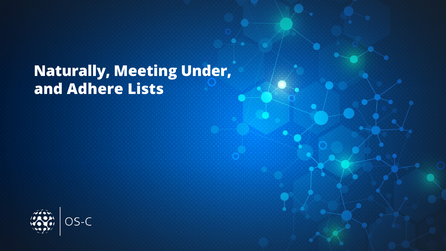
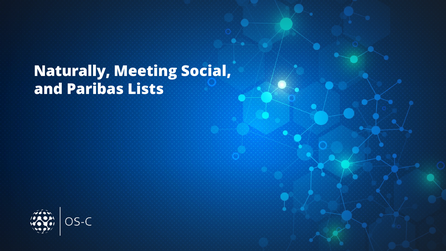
Under: Under -> Social
Adhere: Adhere -> Paribas
